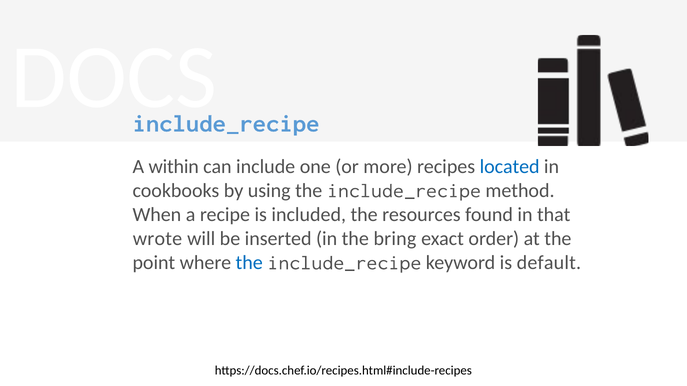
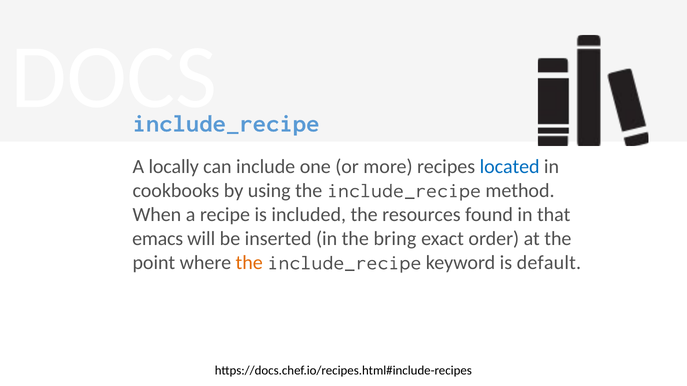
within: within -> locally
wrote: wrote -> emacs
the at (249, 263) colour: blue -> orange
